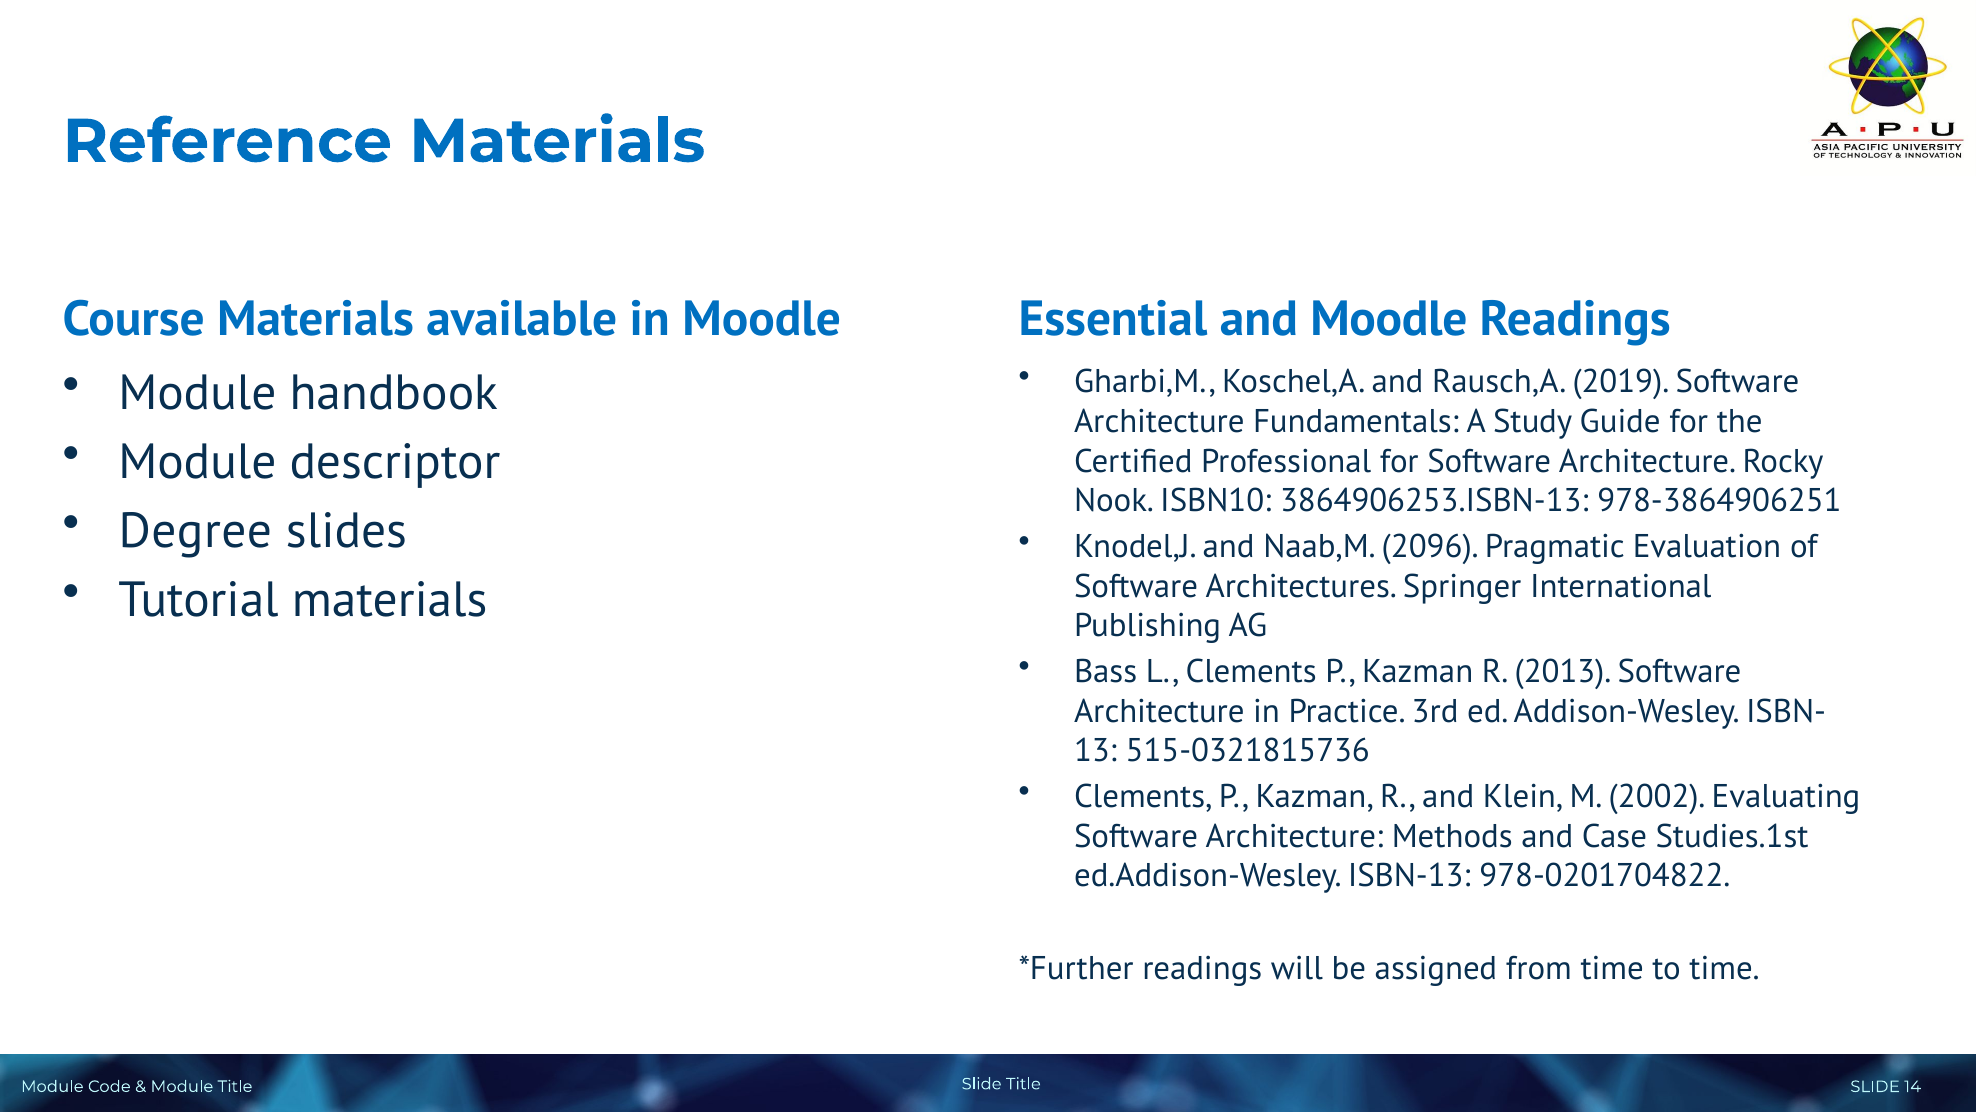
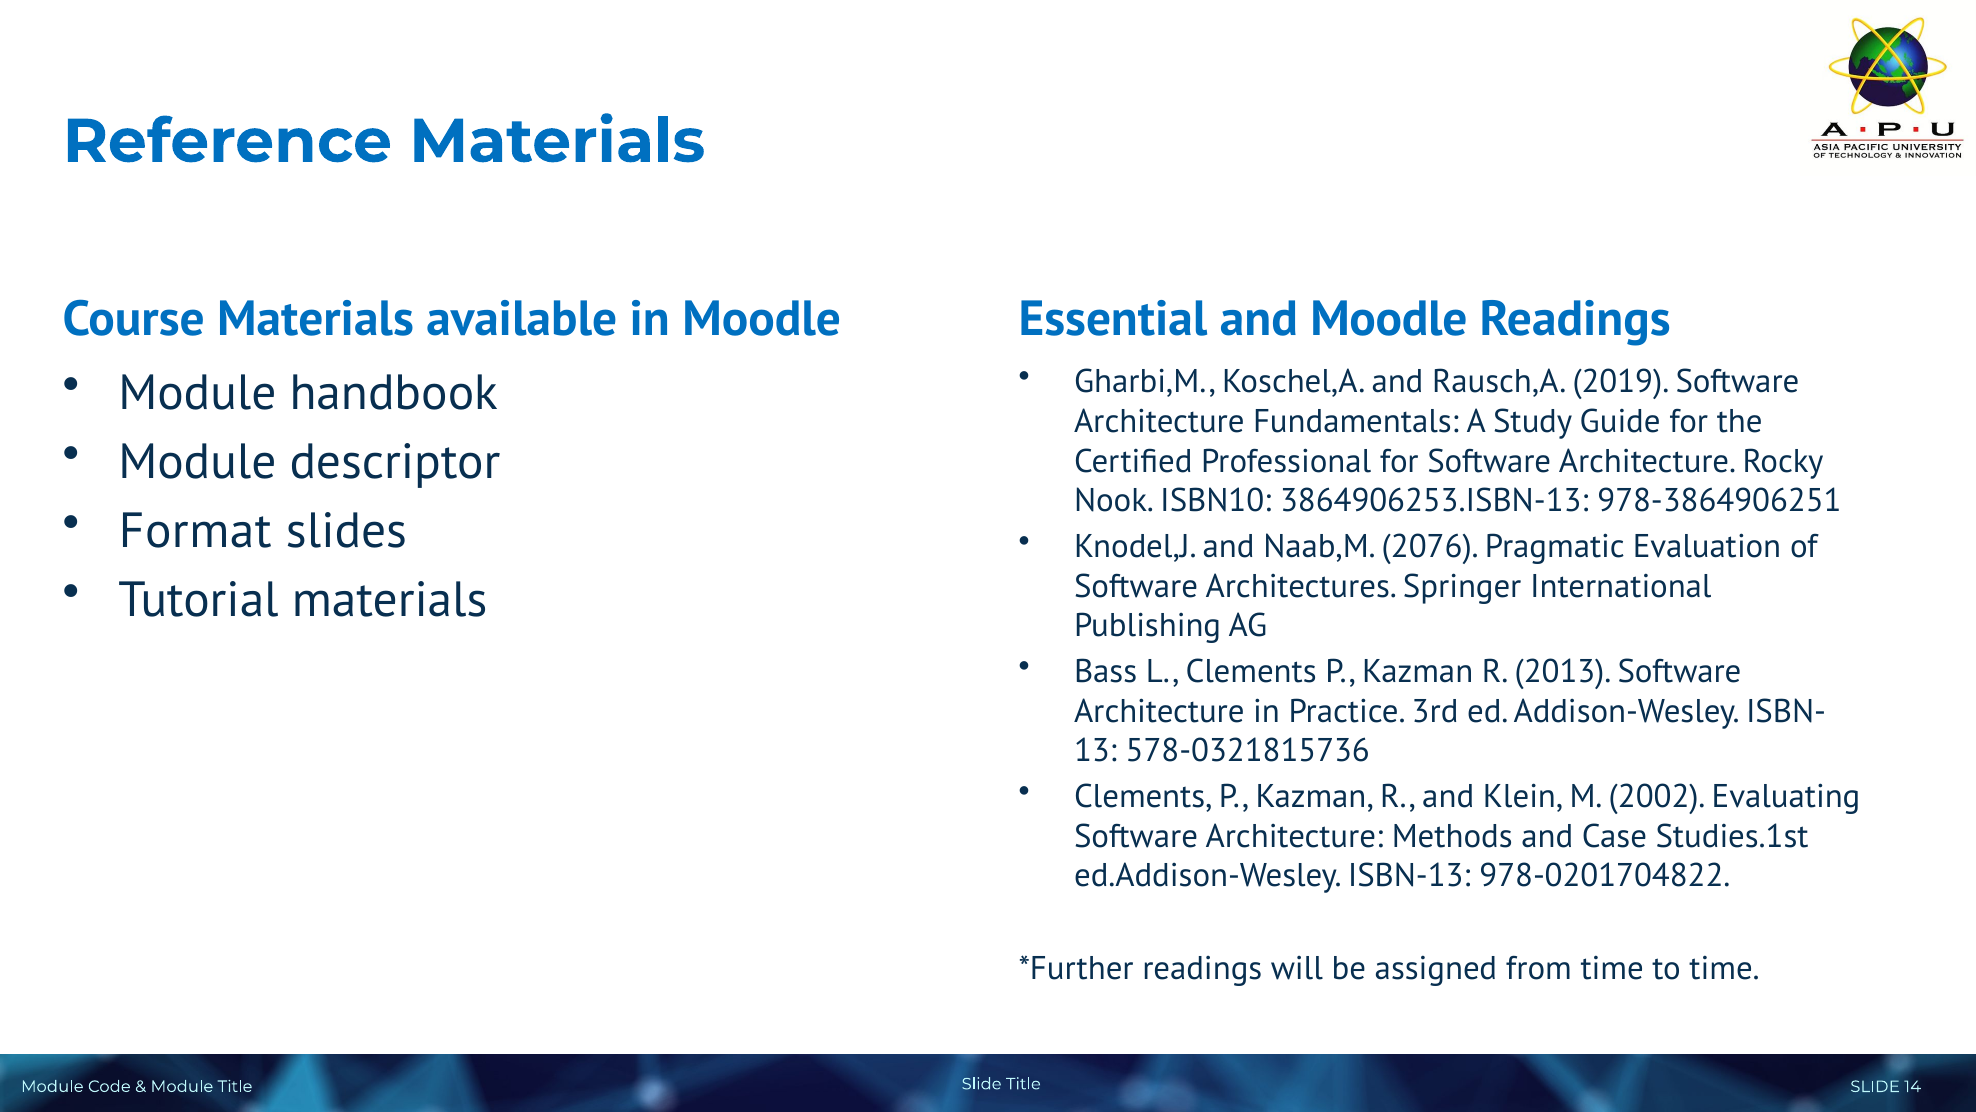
Degree: Degree -> Format
2096: 2096 -> 2076
515-0321815736: 515-0321815736 -> 578-0321815736
